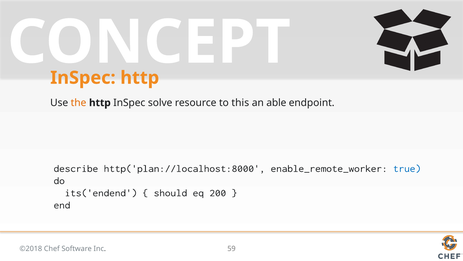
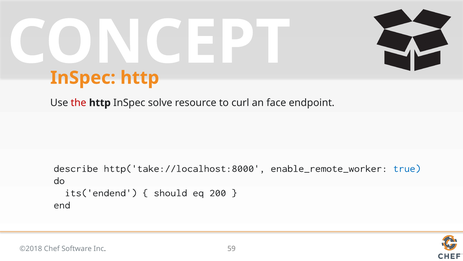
the colour: orange -> red
this: this -> curl
able: able -> face
http('plan://localhost:8000: http('plan://localhost:8000 -> http('take://localhost:8000
